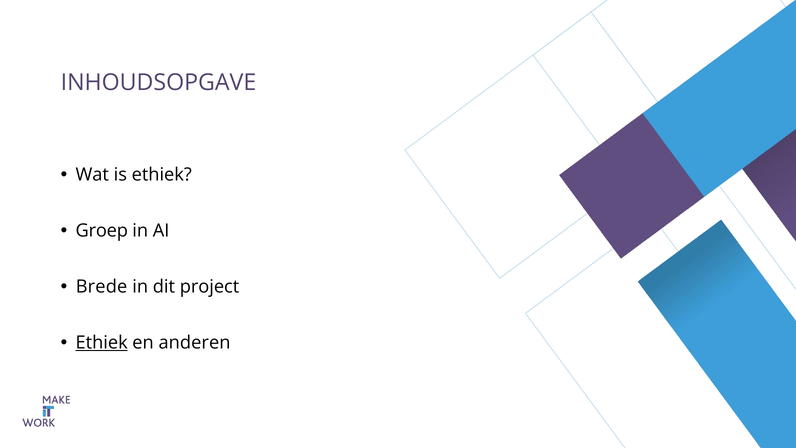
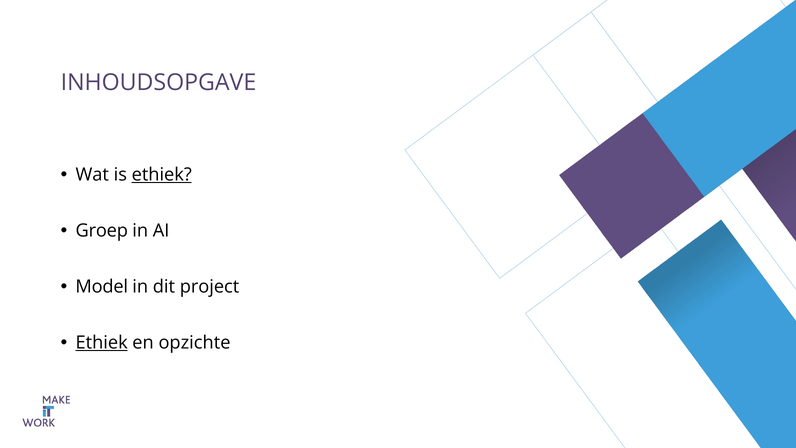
ethiek at (162, 175) underline: none -> present
Brede: Brede -> Model
anderen: anderen -> opzichte
